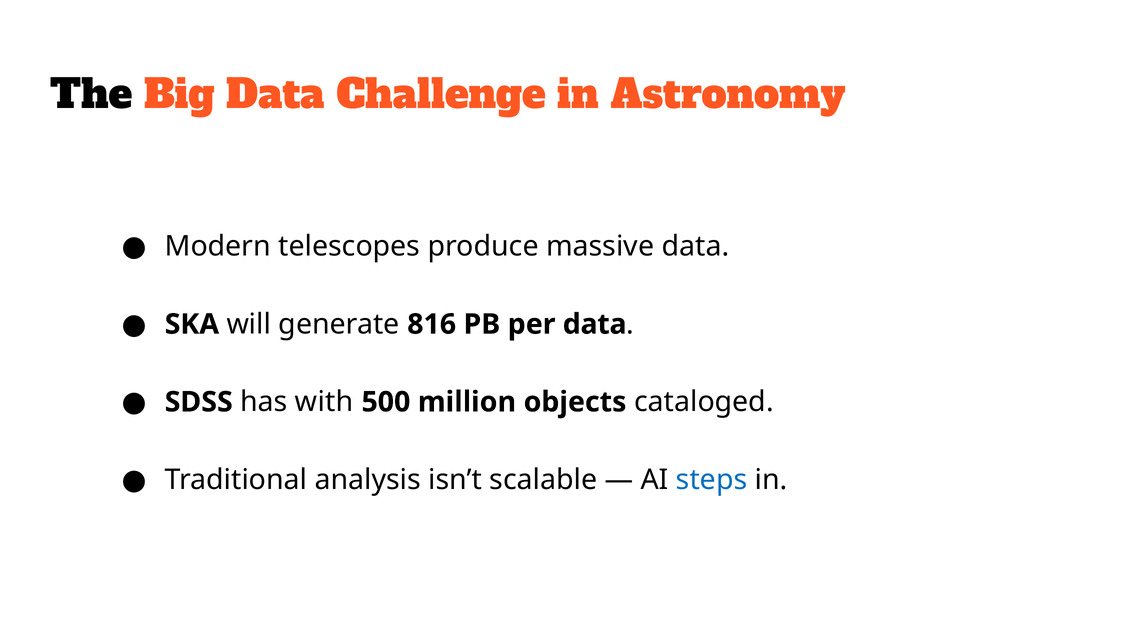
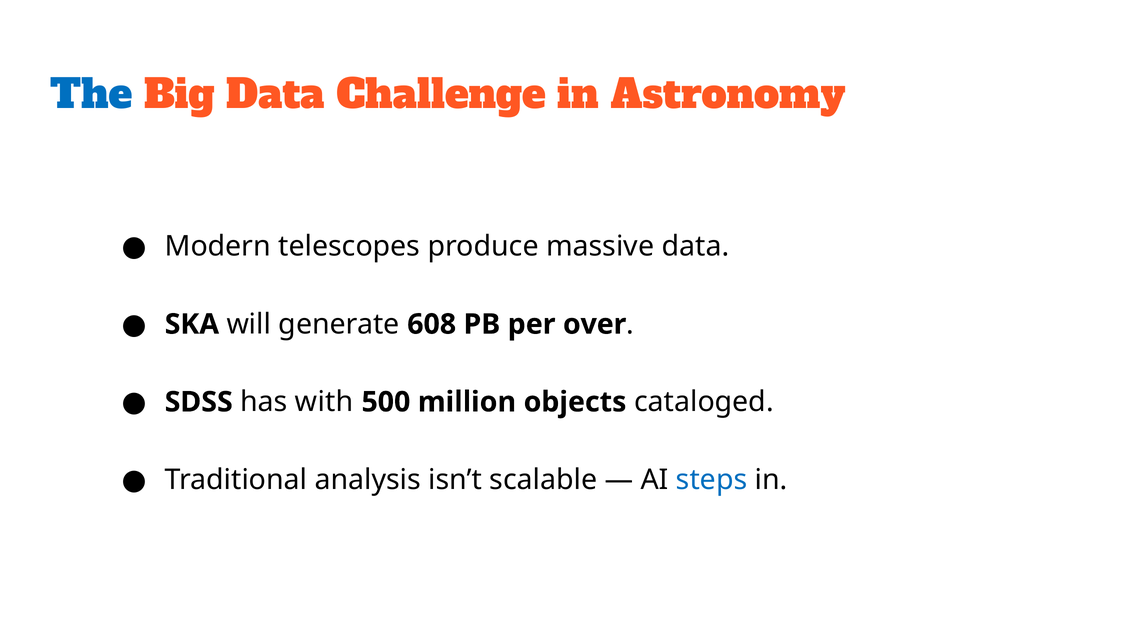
The colour: black -> blue
816: 816 -> 608
per data: data -> over
